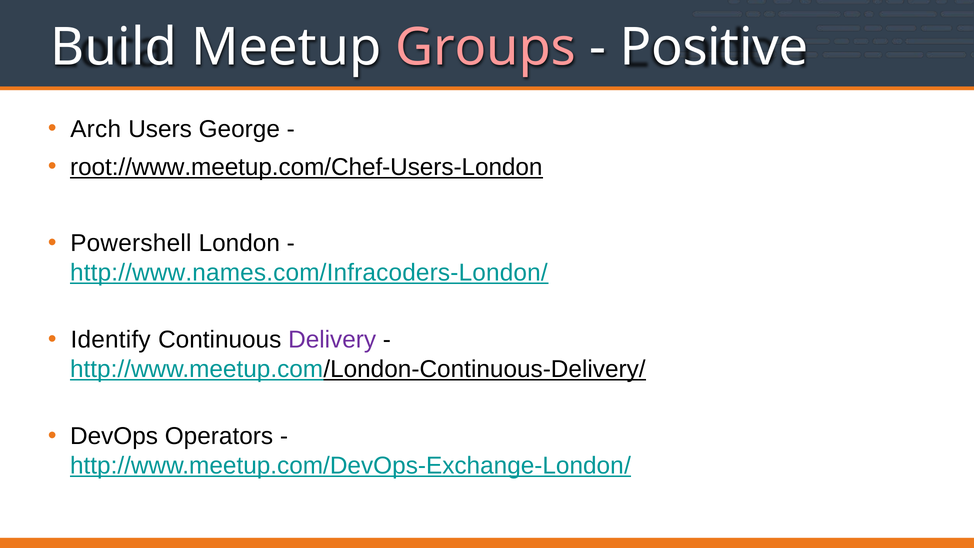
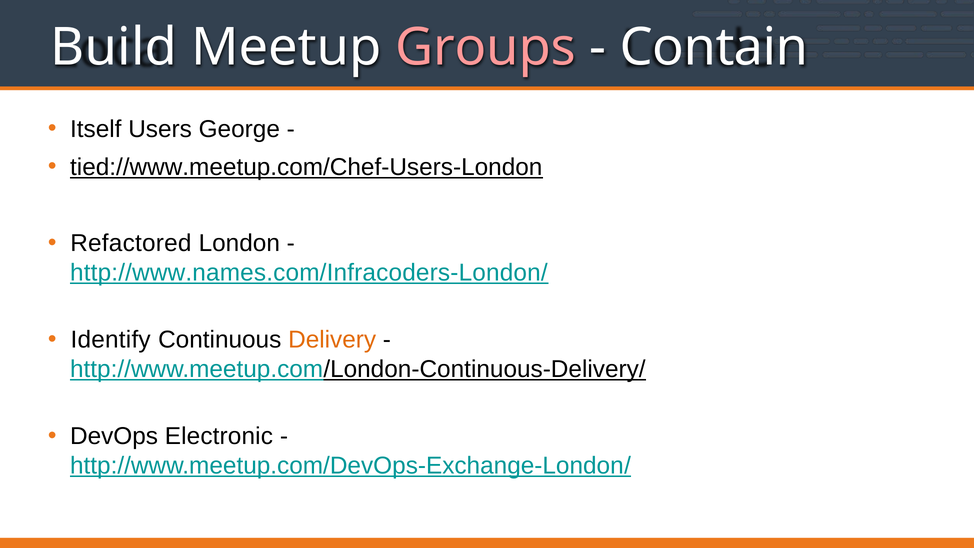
Positive: Positive -> Contain
Arch: Arch -> Itself
root://www.meetup.com/Chef-Users-London: root://www.meetup.com/Chef-Users-London -> tied://www.meetup.com/Chef-Users-London
Powershell: Powershell -> Refactored
Delivery colour: purple -> orange
Operators: Operators -> Electronic
